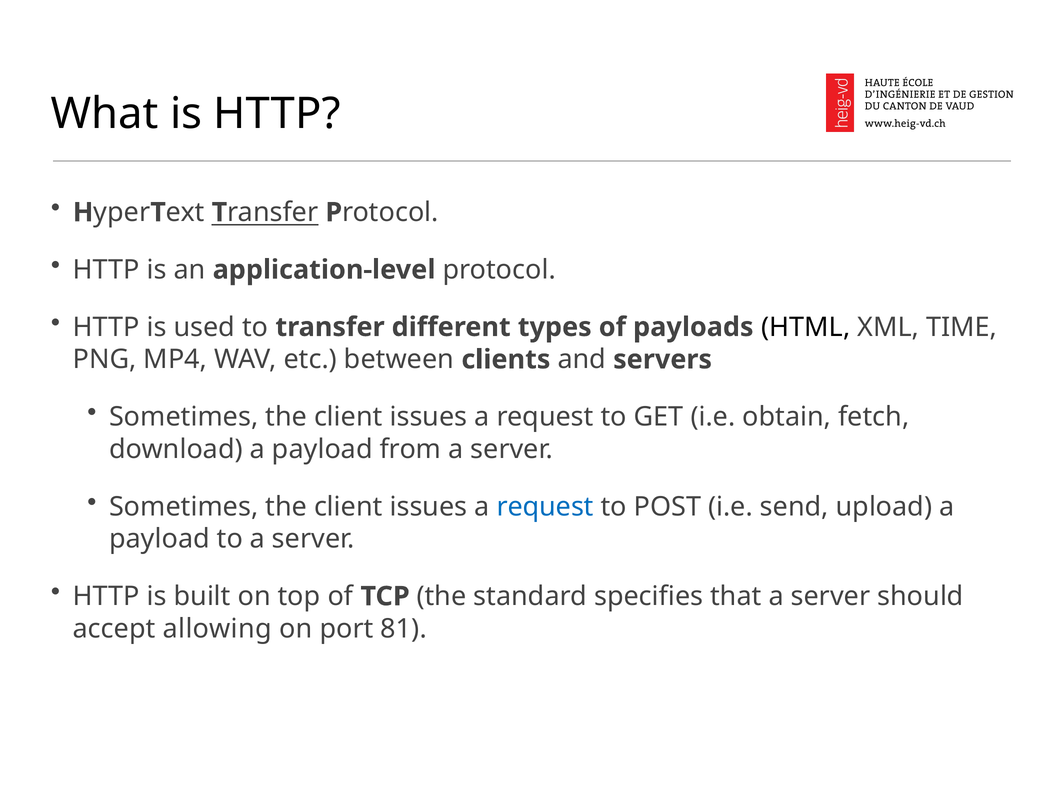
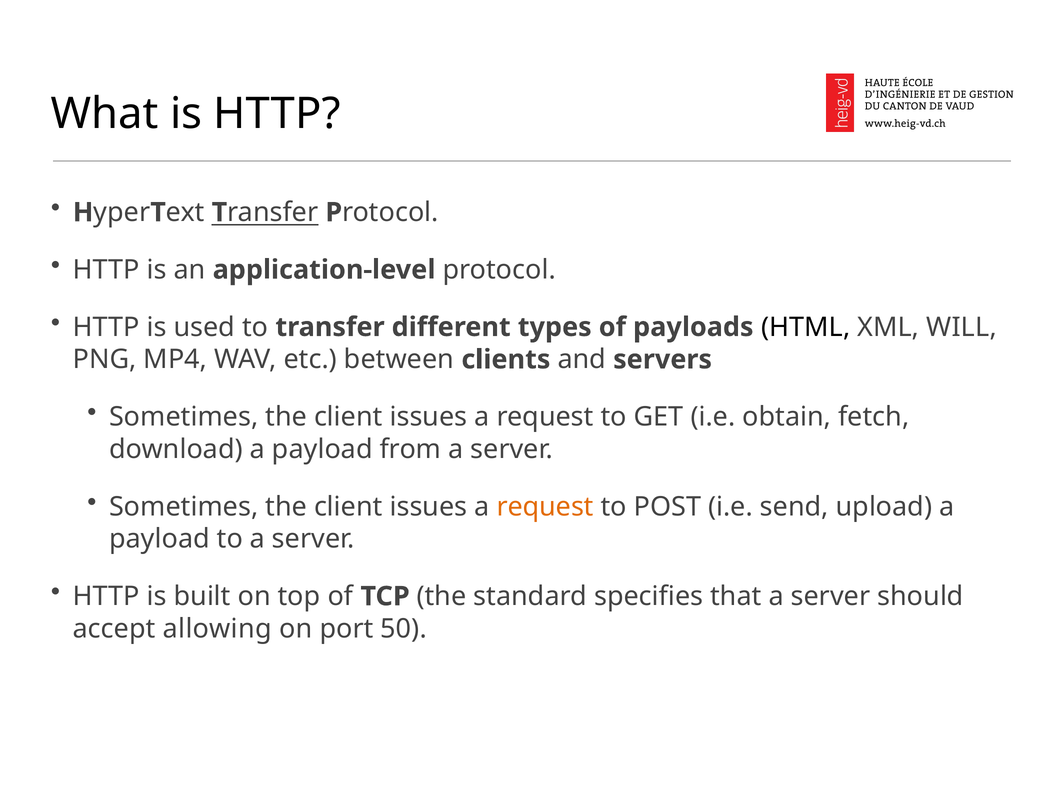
TIME: TIME -> WILL
request at (545, 507) colour: blue -> orange
81: 81 -> 50
